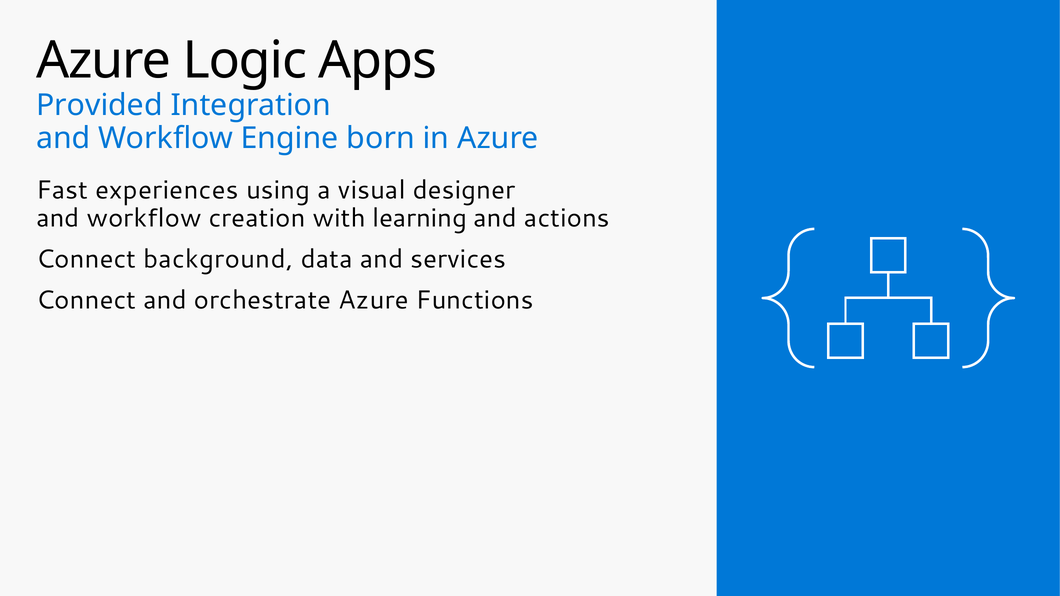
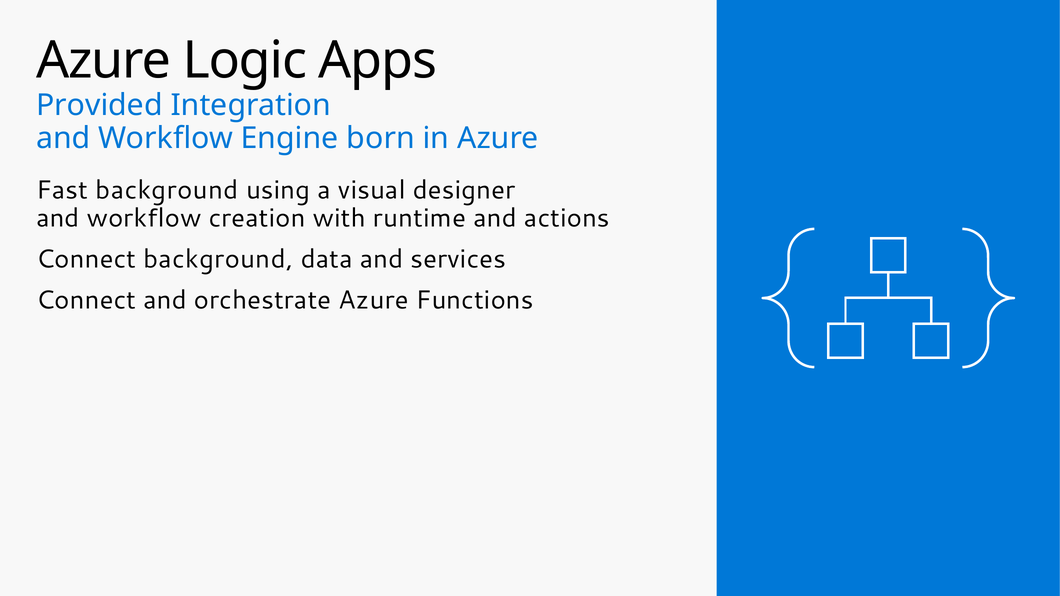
Fast experiences: experiences -> background
learning: learning -> runtime
